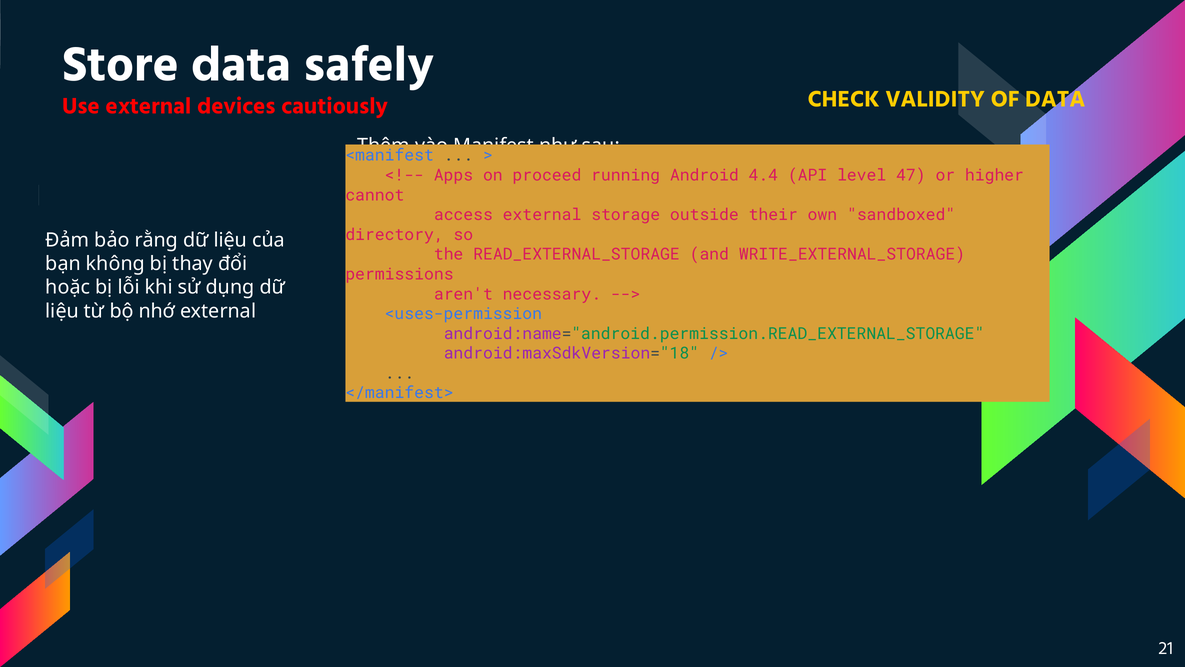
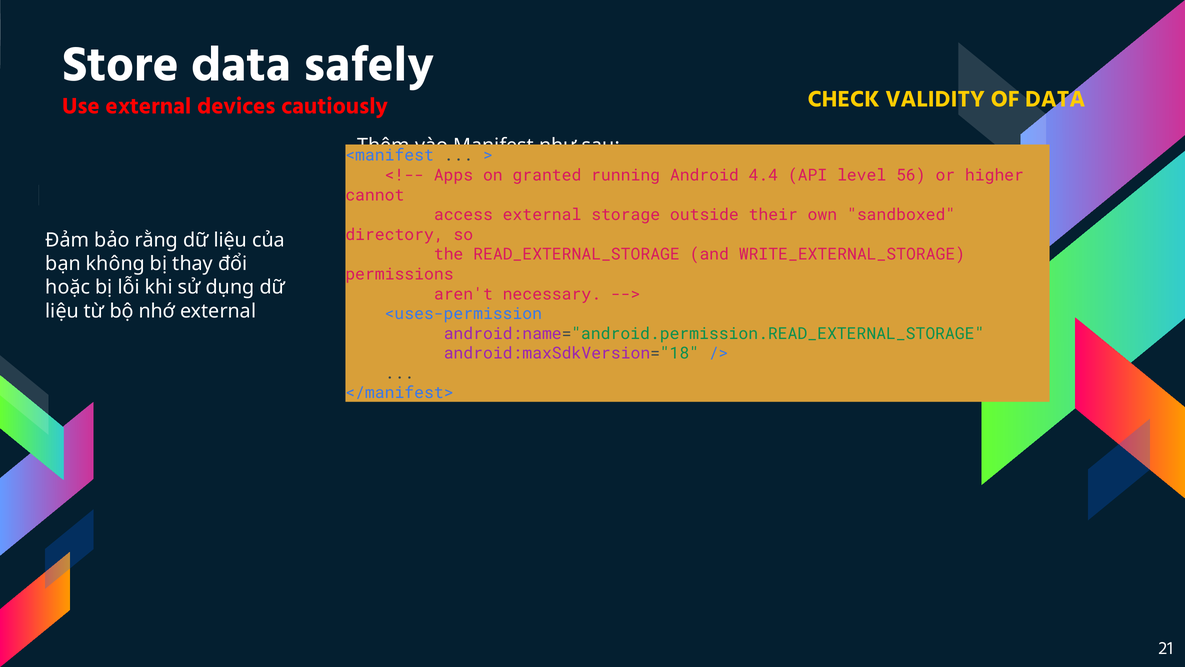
proceed: proceed -> granted
47: 47 -> 56
